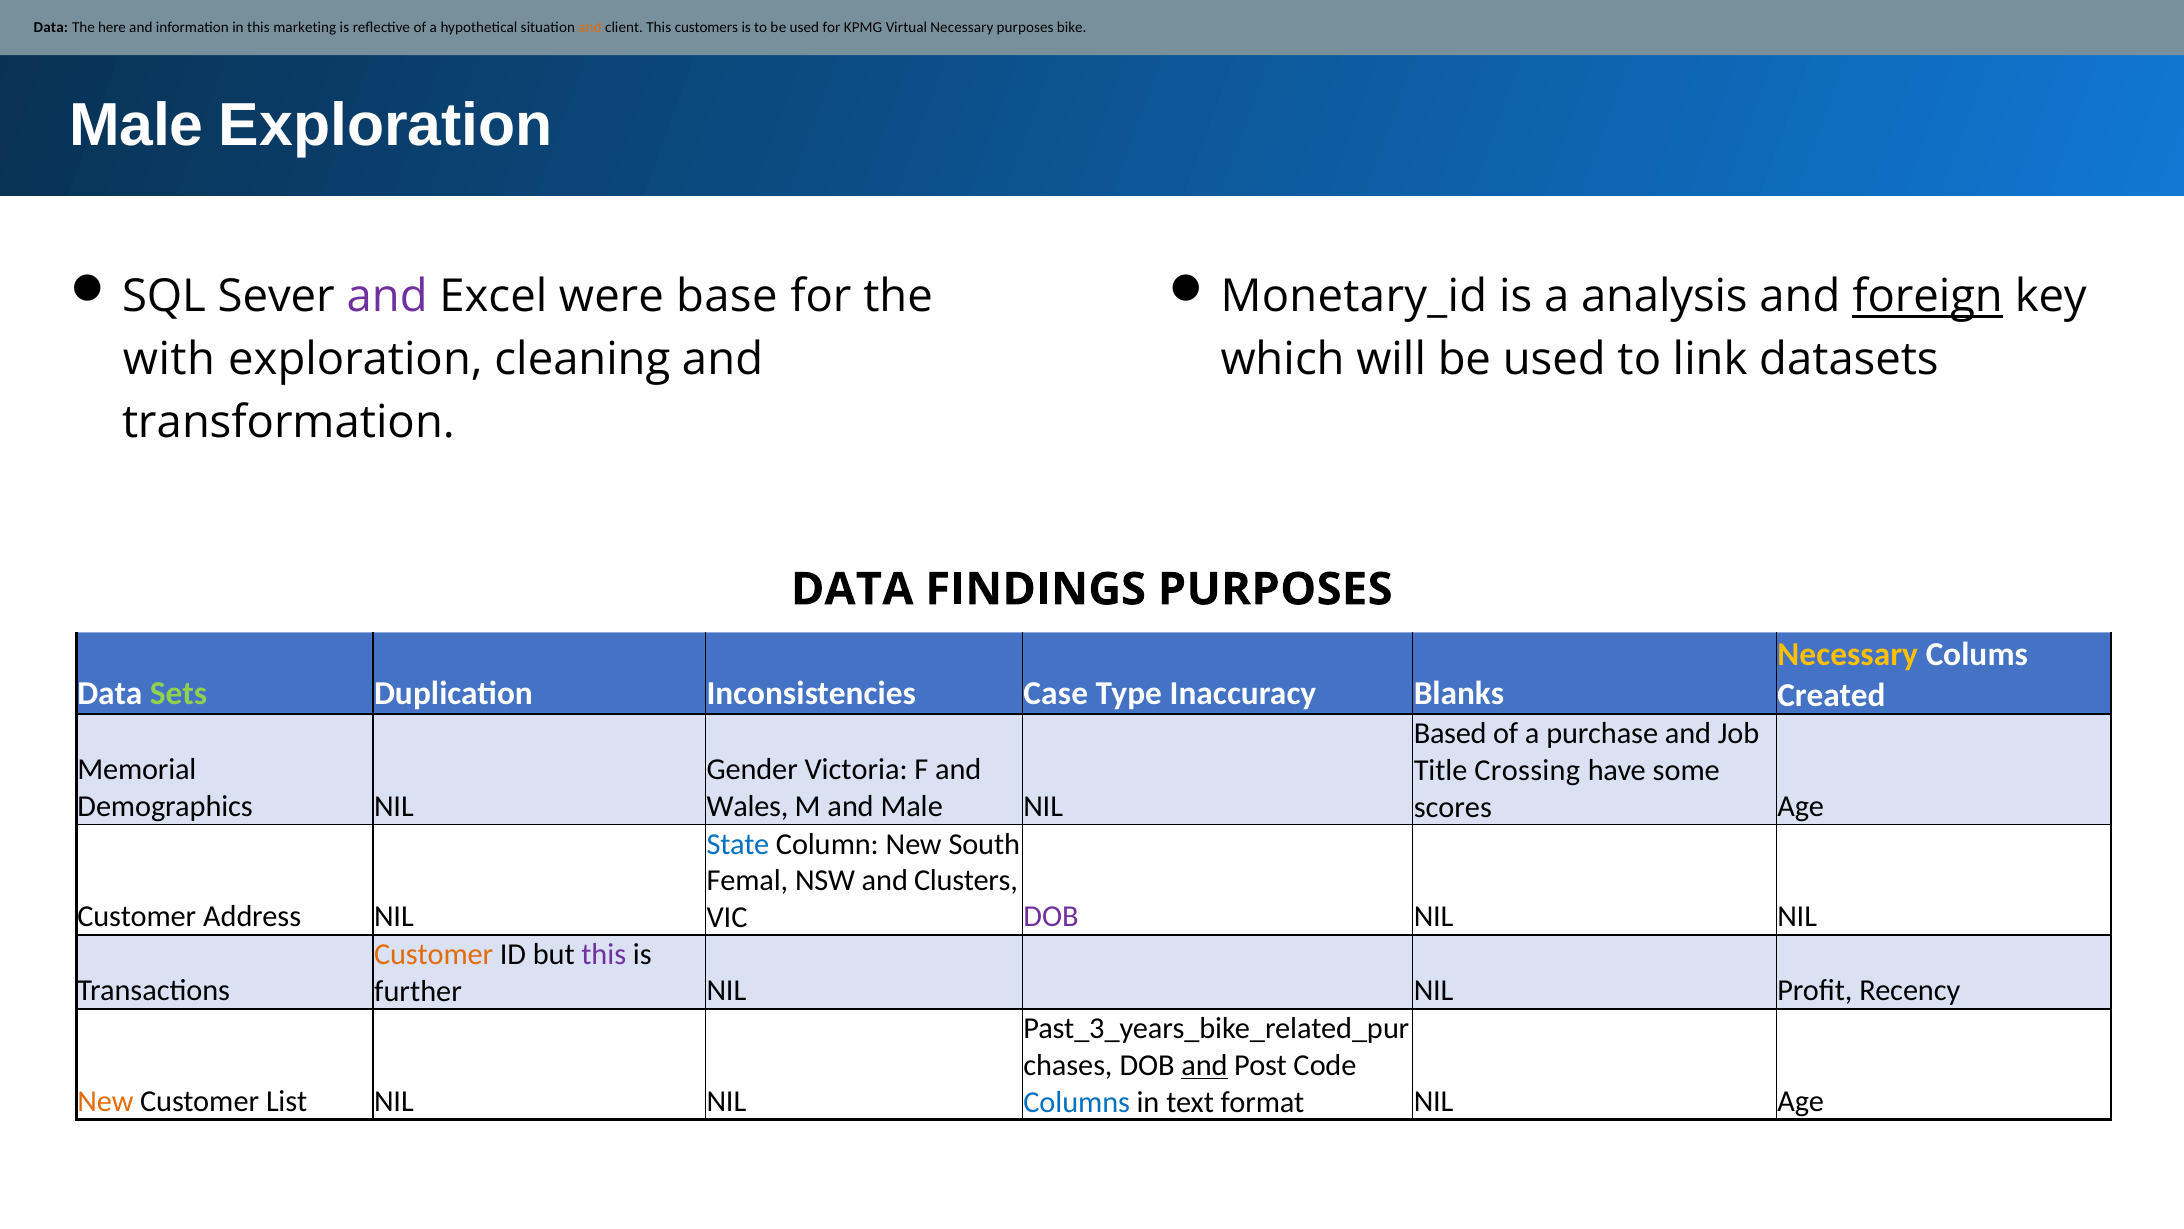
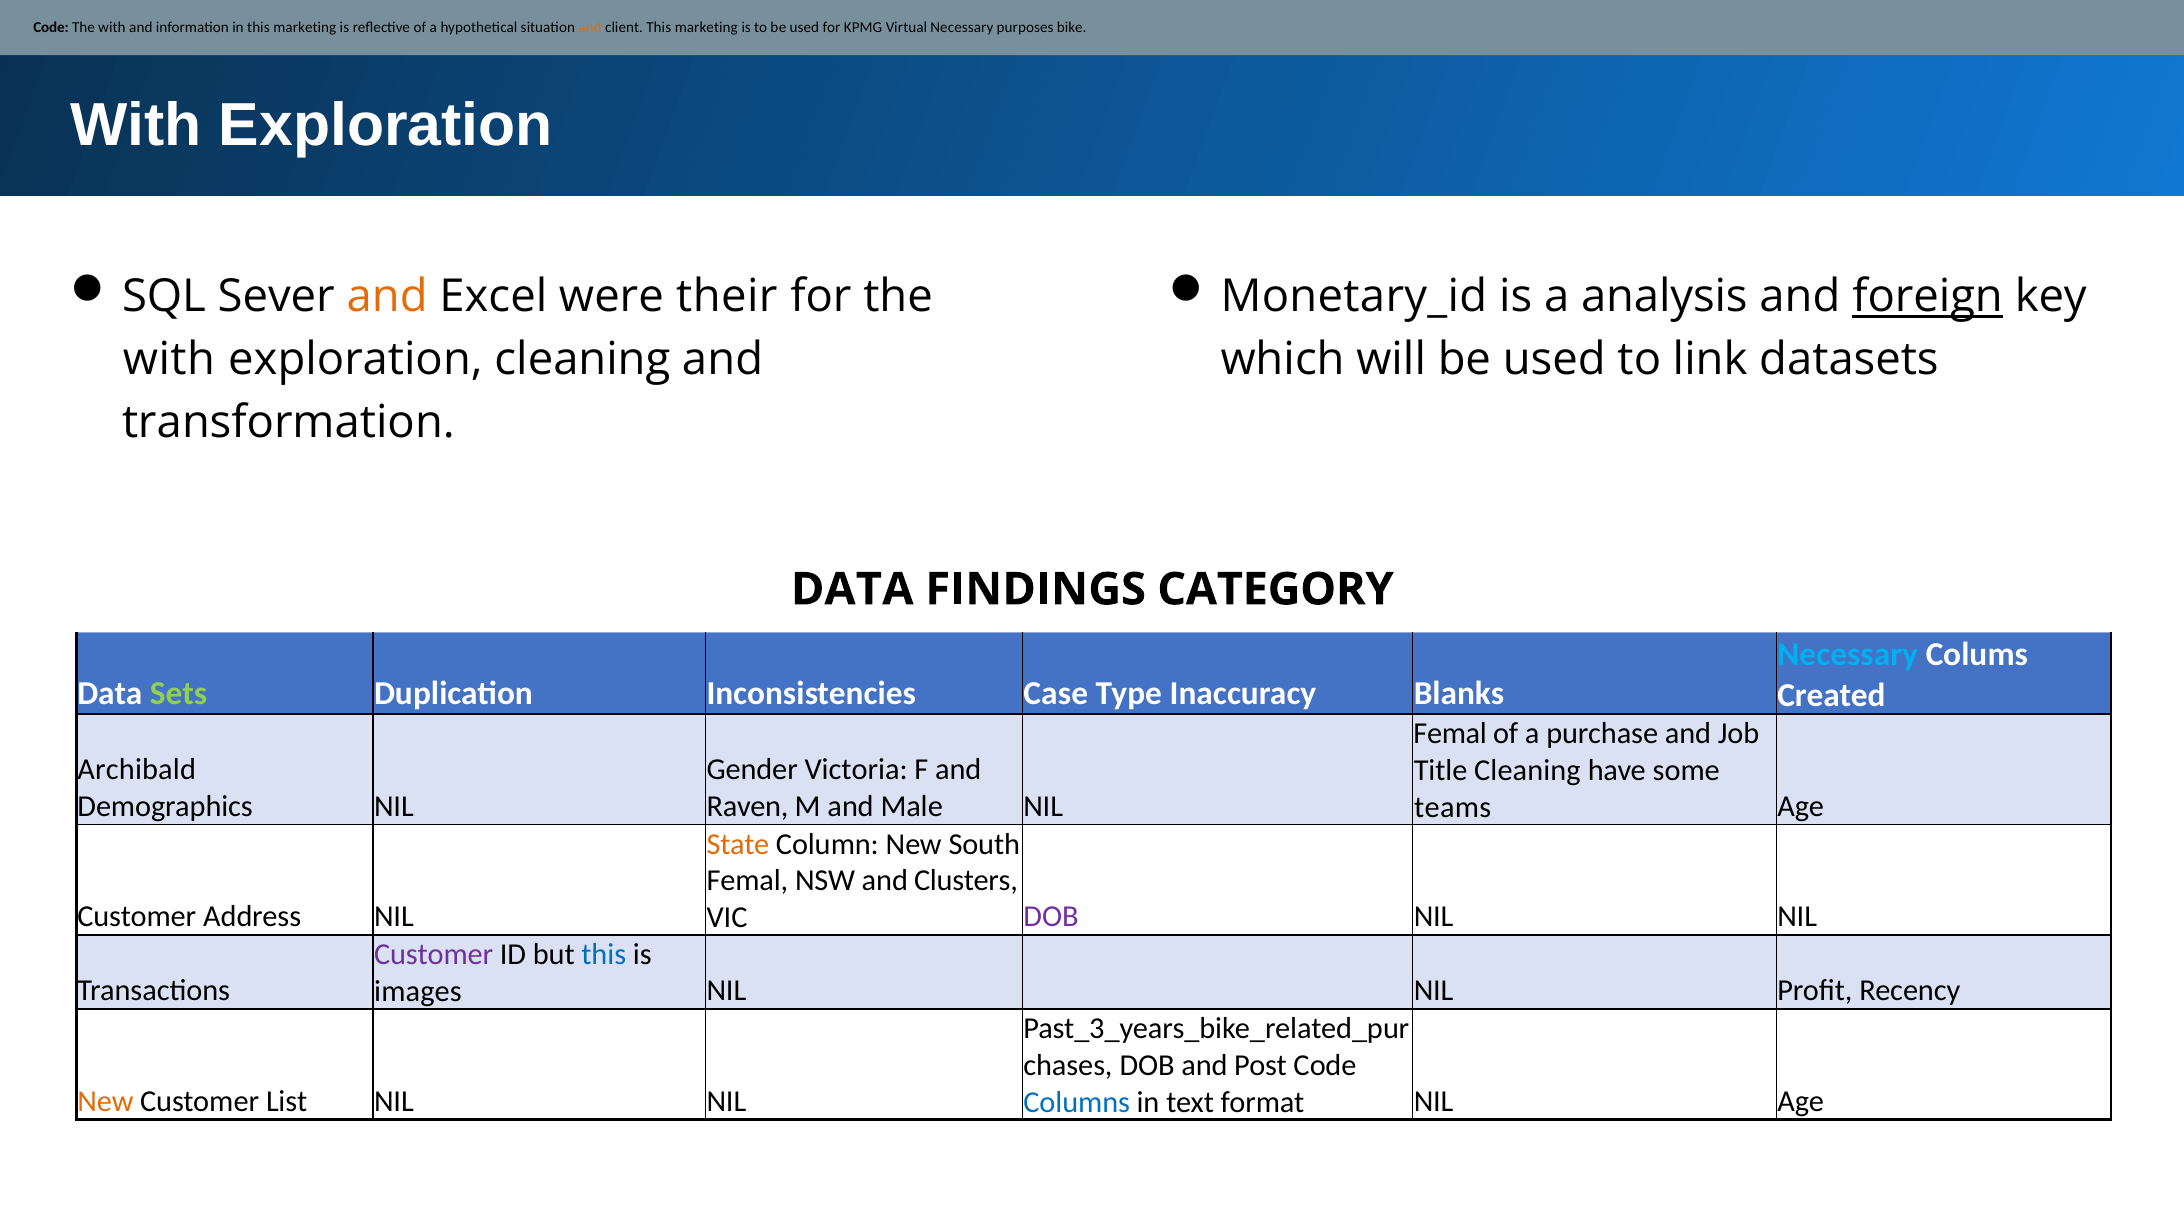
Data at (51, 28): Data -> Code
here at (112, 28): here -> with
client This customers: customers -> marketing
Male at (137, 126): Male -> With
and at (387, 297) colour: purple -> orange
base: base -> their
FINDINGS PURPOSES: PURPOSES -> CATEGORY
Necessary at (1848, 654) colour: yellow -> light blue
Based at (1450, 733): Based -> Femal
Memorial: Memorial -> Archibald
Title Crossing: Crossing -> Cleaning
Wales: Wales -> Raven
scores: scores -> teams
State colour: blue -> orange
Customer at (434, 954) colour: orange -> purple
this at (604, 954) colour: purple -> blue
further: further -> images
and at (1204, 1065) underline: present -> none
